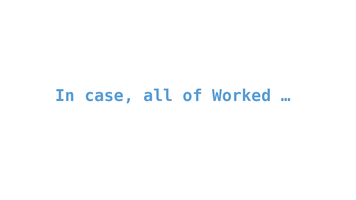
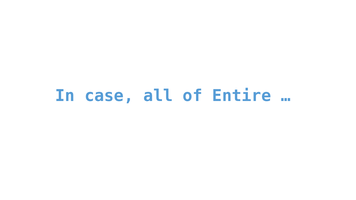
Worked: Worked -> Entire
